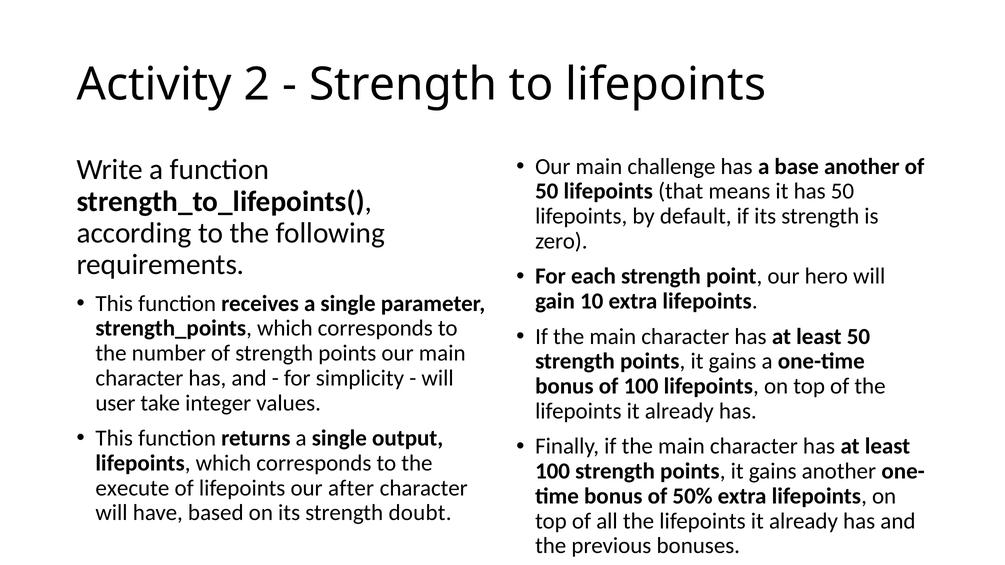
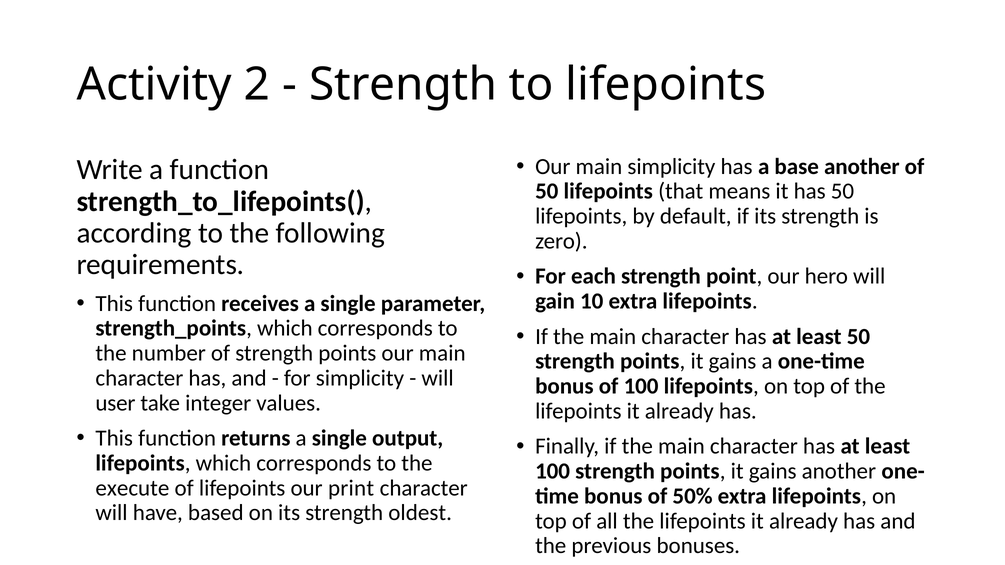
main challenge: challenge -> simplicity
after: after -> print
doubt: doubt -> oldest
